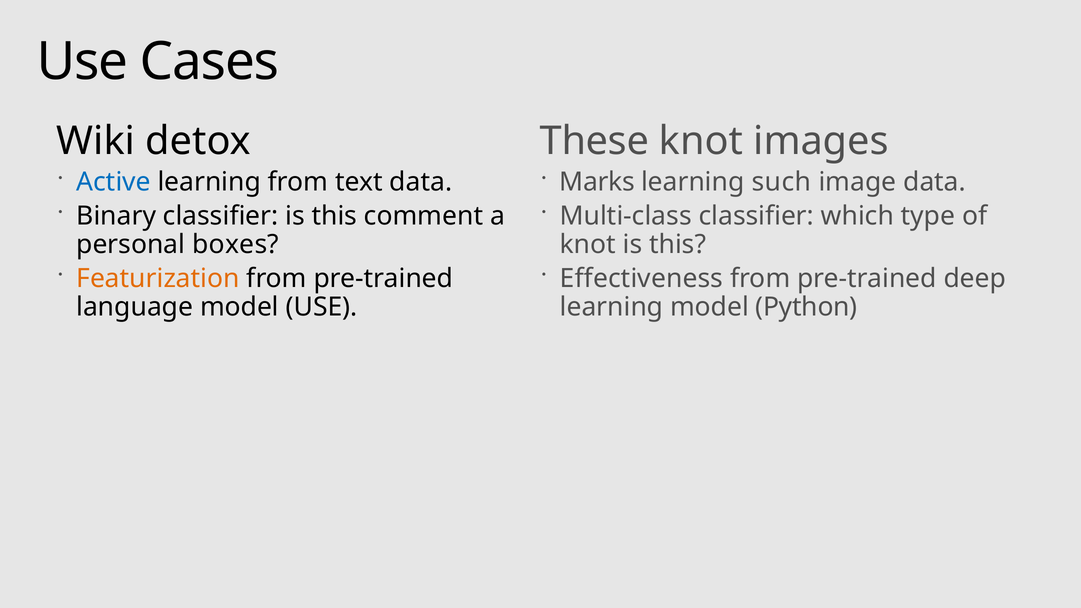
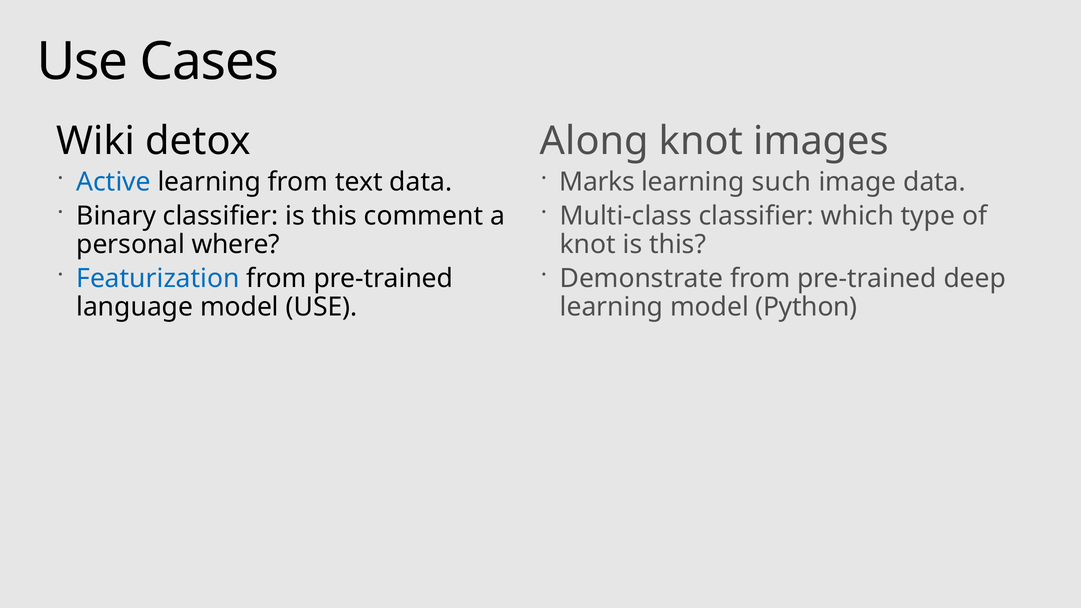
These: These -> Along
boxes: boxes -> where
Featurization colour: orange -> blue
Effectiveness: Effectiveness -> Demonstrate
